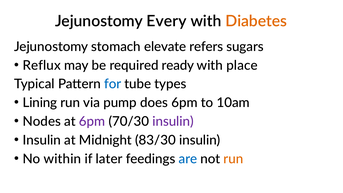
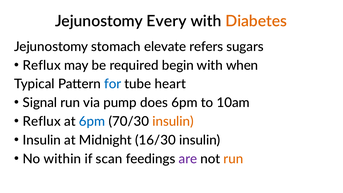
ready: ready -> begin
place: place -> when
types: types -> heart
Lining: Lining -> Signal
Nodes at (42, 121): Nodes -> Reflux
6pm at (92, 121) colour: purple -> blue
insulin at (173, 121) colour: purple -> orange
83/30: 83/30 -> 16/30
later: later -> scan
are colour: blue -> purple
